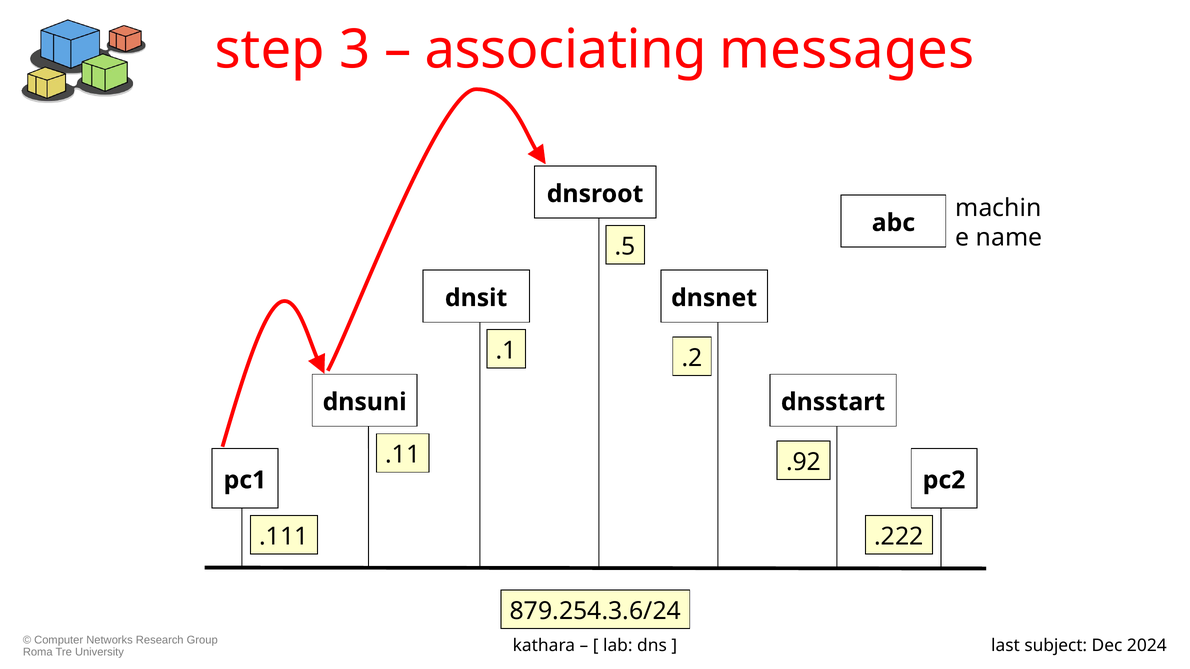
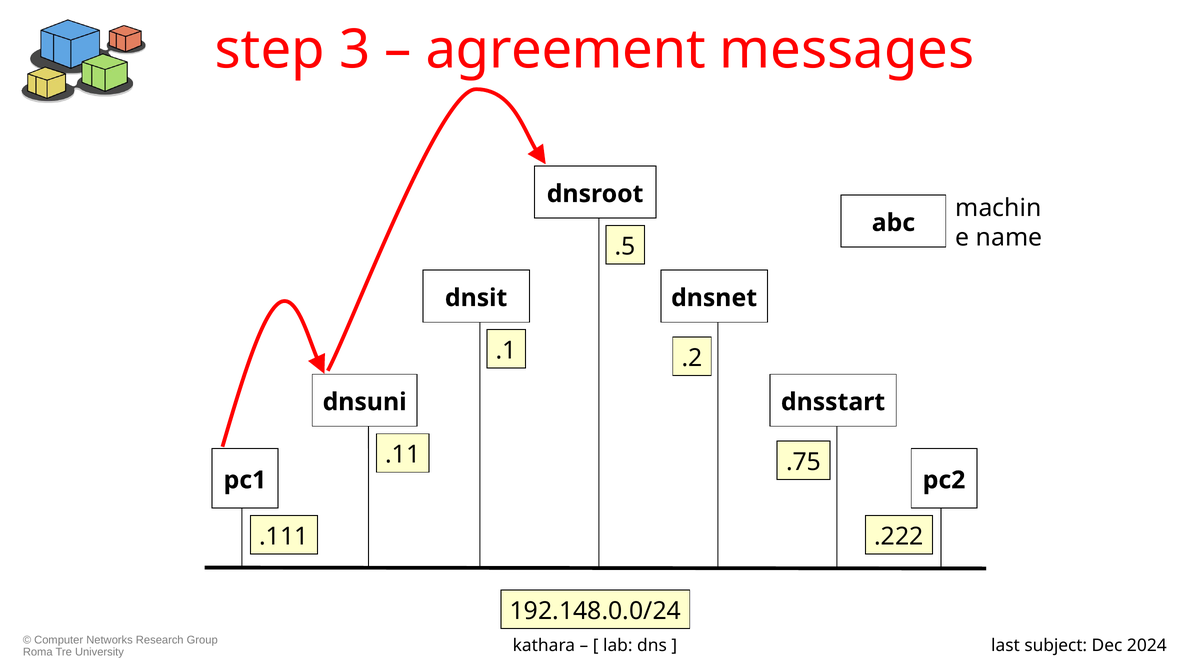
associating: associating -> agreement
.92: .92 -> .75
879.254.3.6/24: 879.254.3.6/24 -> 192.148.0.0/24
